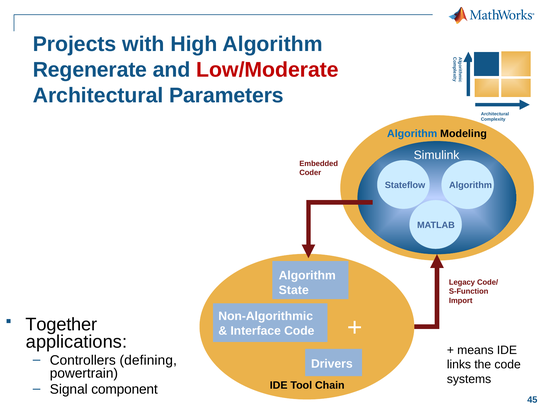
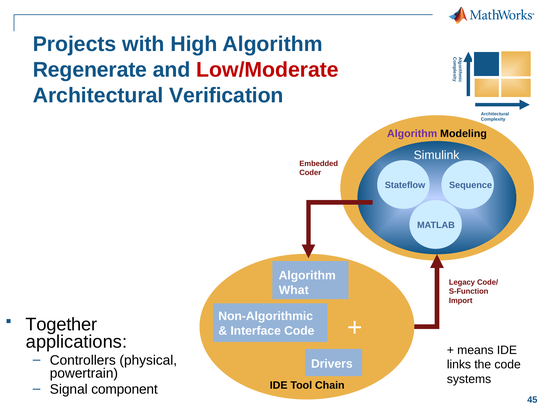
Parameters: Parameters -> Verification
Algorithm at (412, 133) colour: blue -> purple
Algorithm at (471, 185): Algorithm -> Sequence
State: State -> What
defining: defining -> physical
